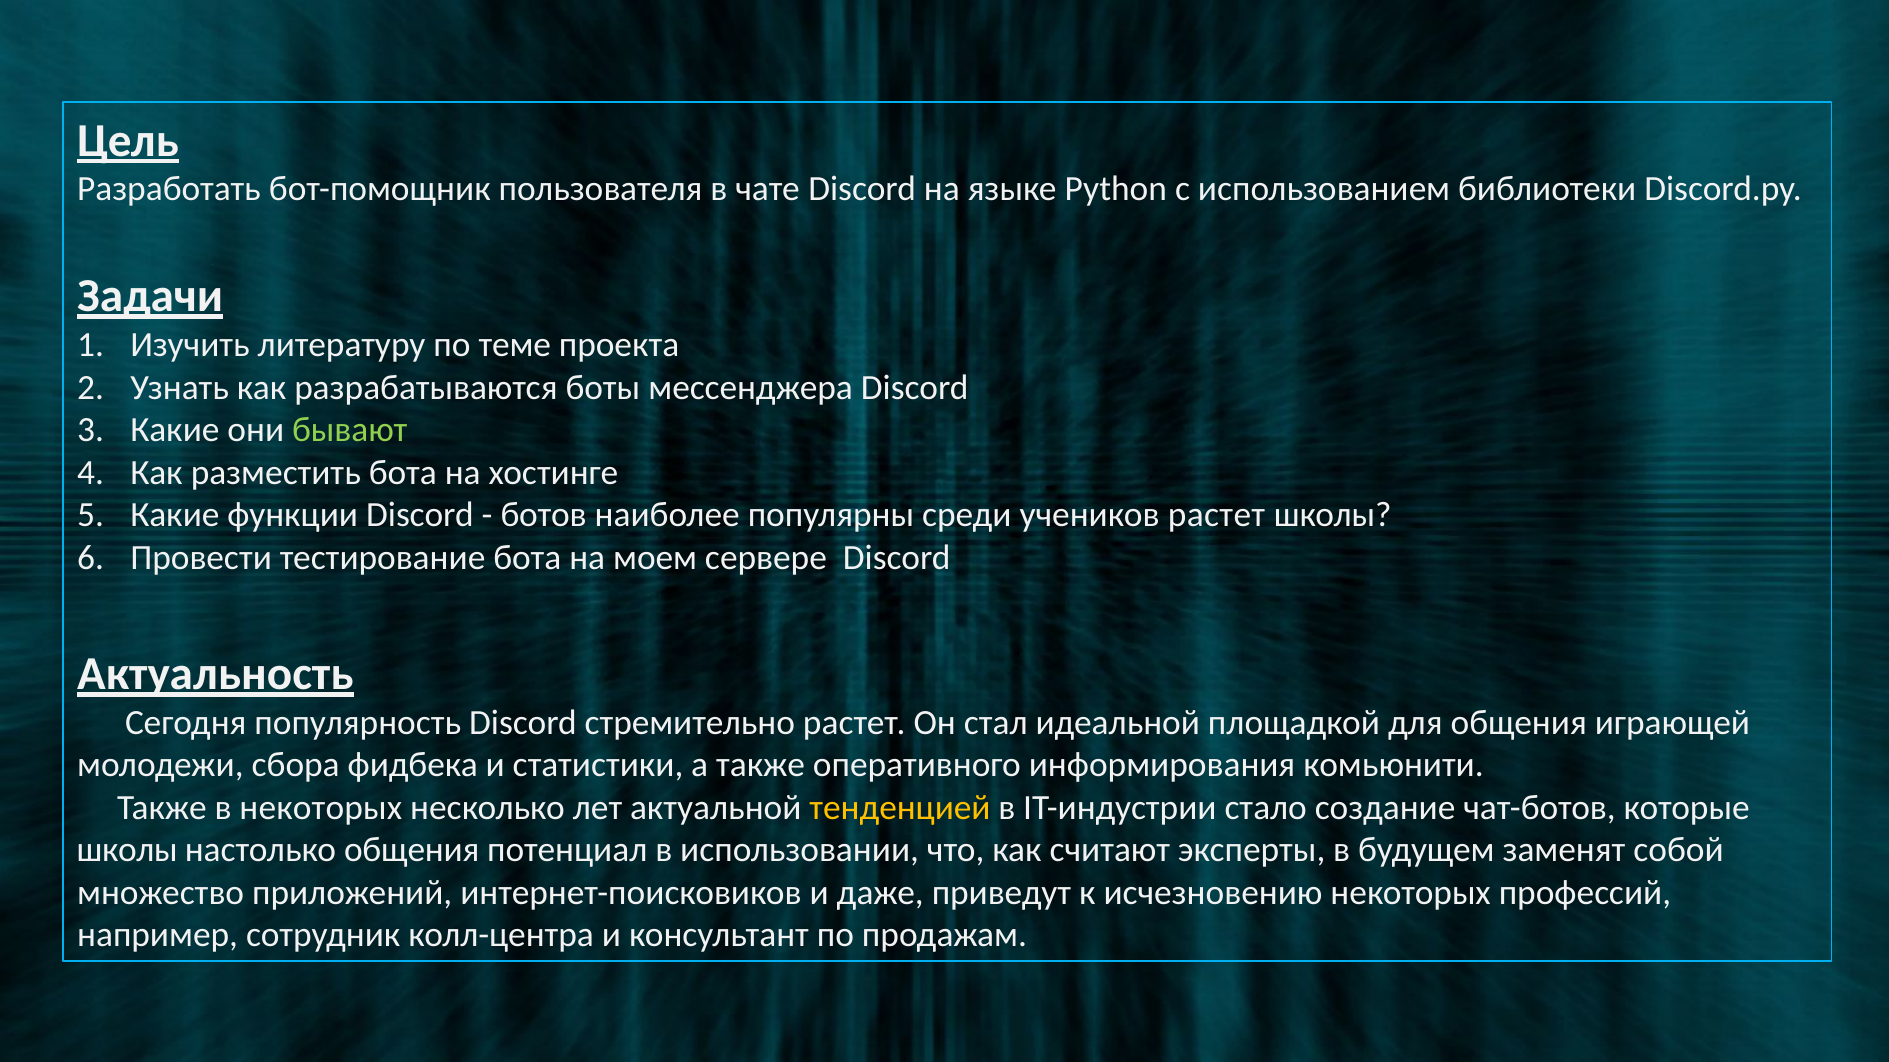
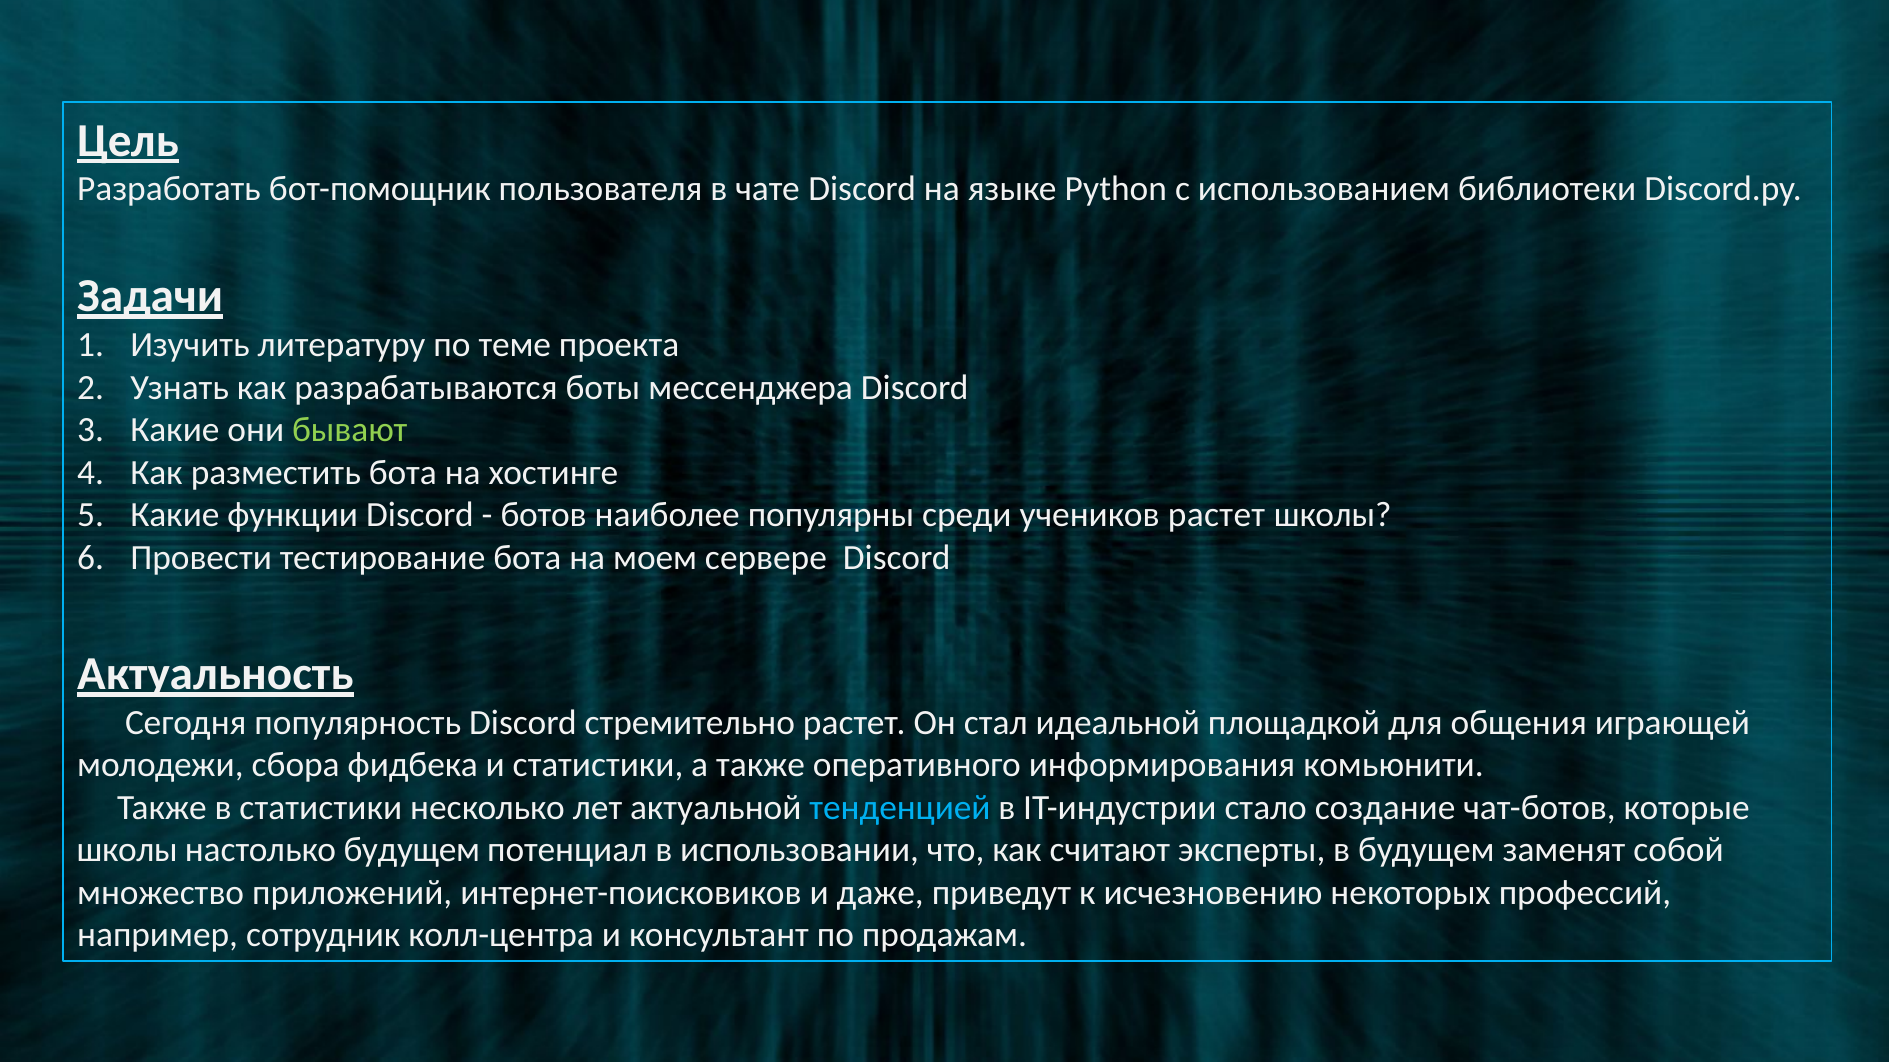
в некоторых: некоторых -> статистики
тенденцией colour: yellow -> light blue
настолько общения: общения -> будущем
